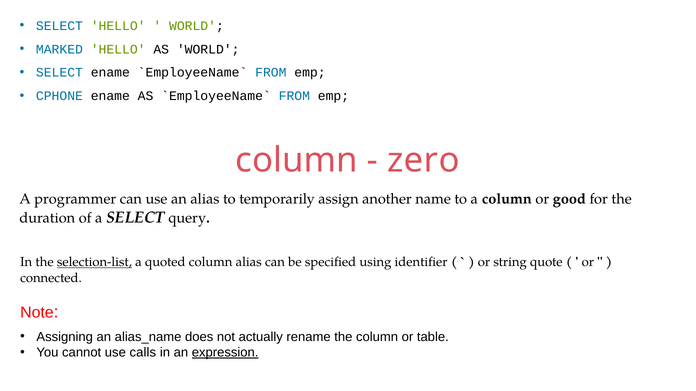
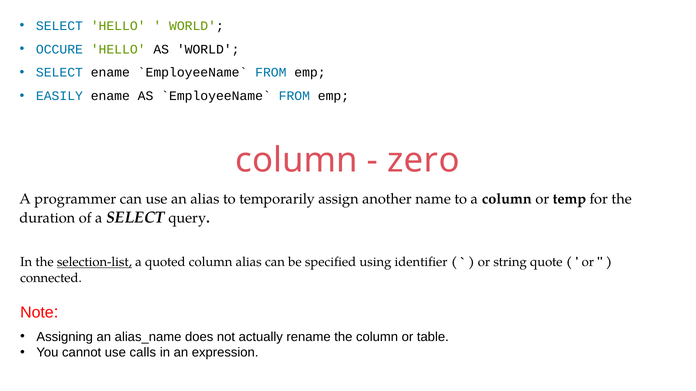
MARKED: MARKED -> OCCURE
CPHONE: CPHONE -> EASILY
good: good -> temp
expression underline: present -> none
